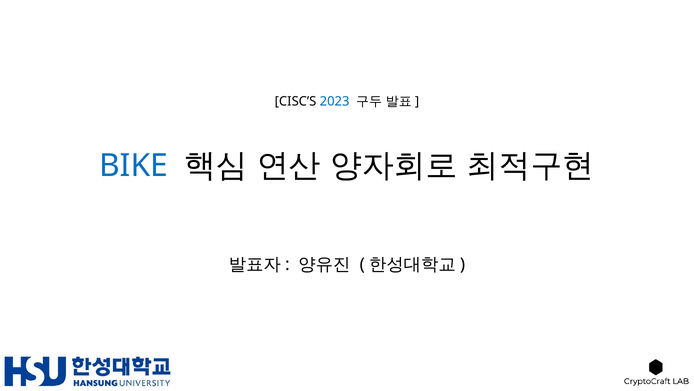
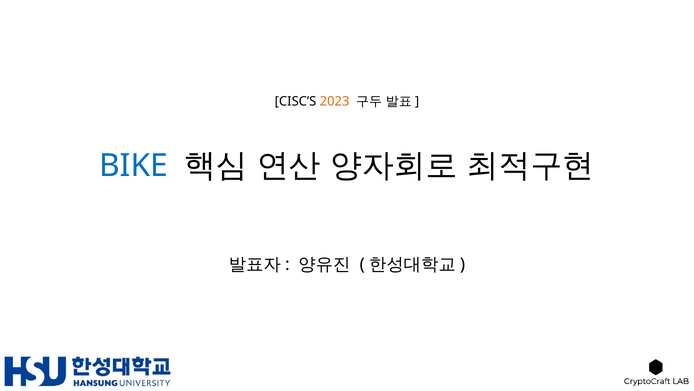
2023 colour: blue -> orange
